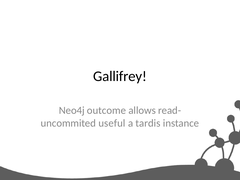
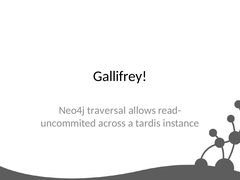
outcome: outcome -> traversal
useful: useful -> across
